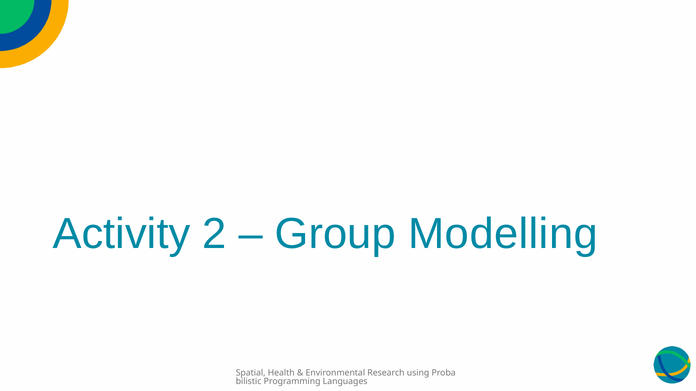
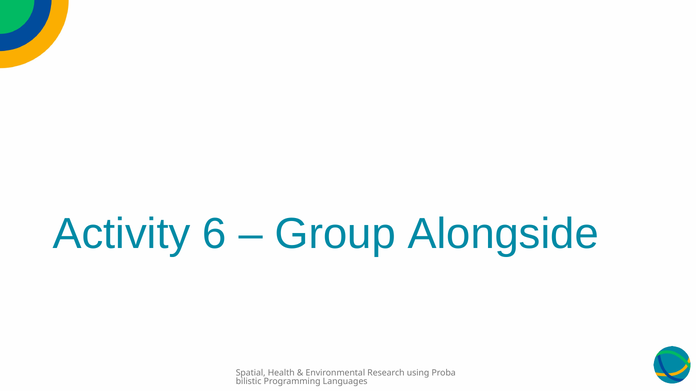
2: 2 -> 6
Modelling: Modelling -> Alongside
